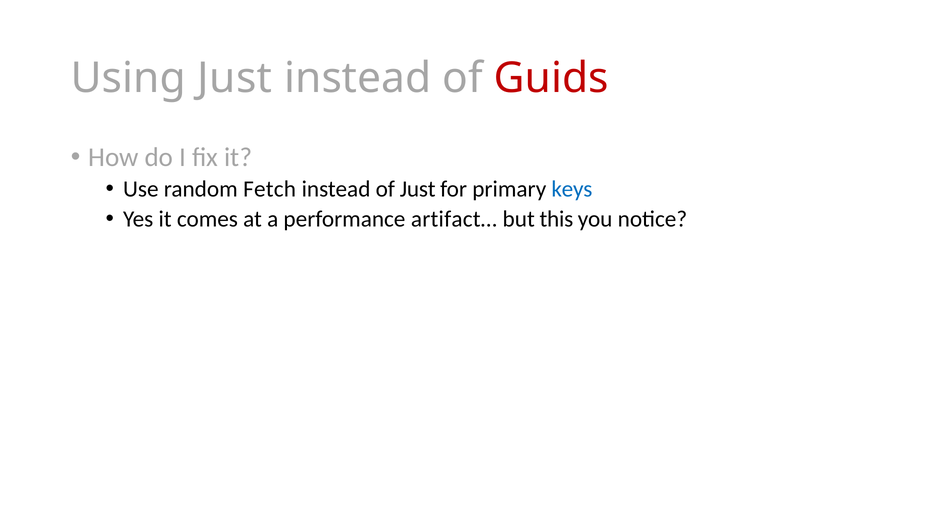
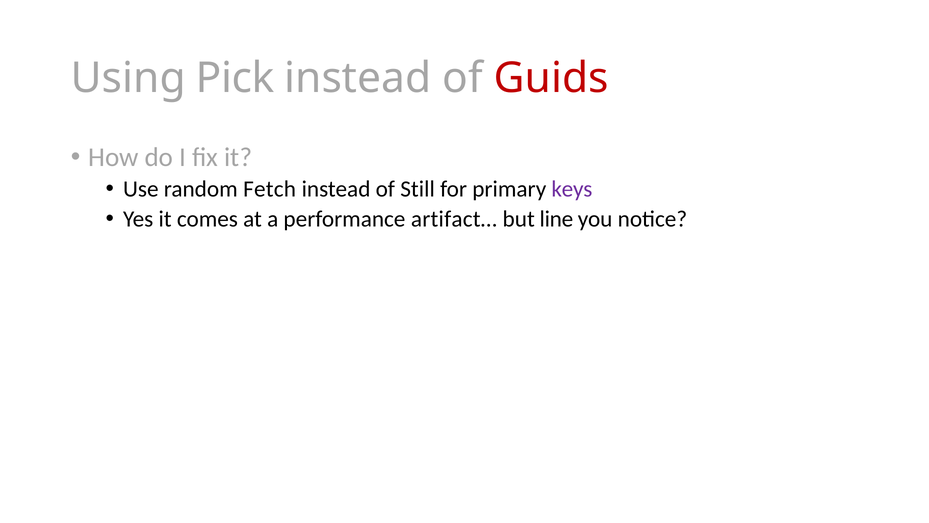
Using Just: Just -> Pick
of Just: Just -> Still
keys colour: blue -> purple
this: this -> line
